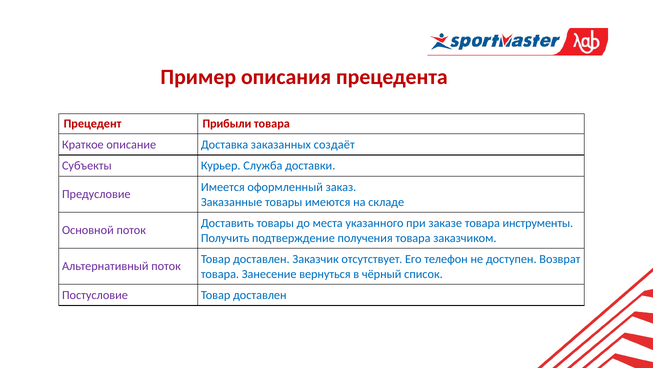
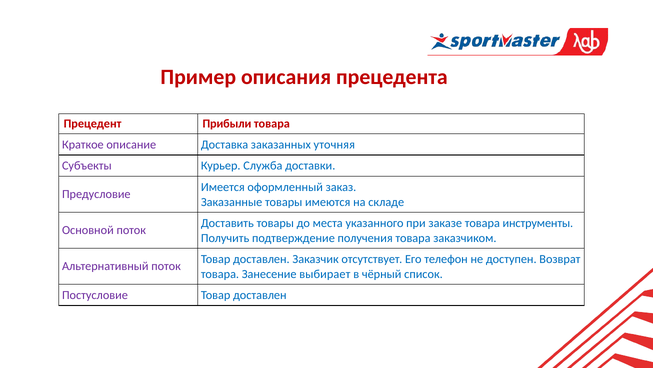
создаёт: создаёт -> уточняя
вернуться: вернуться -> выбирает
